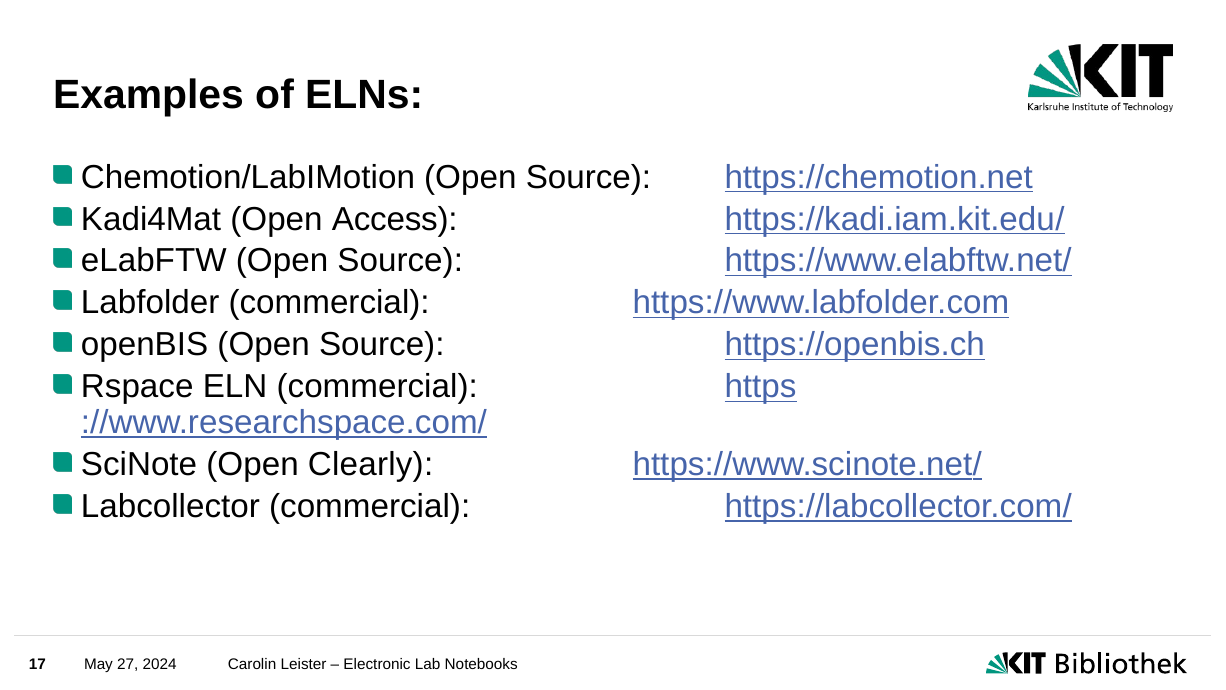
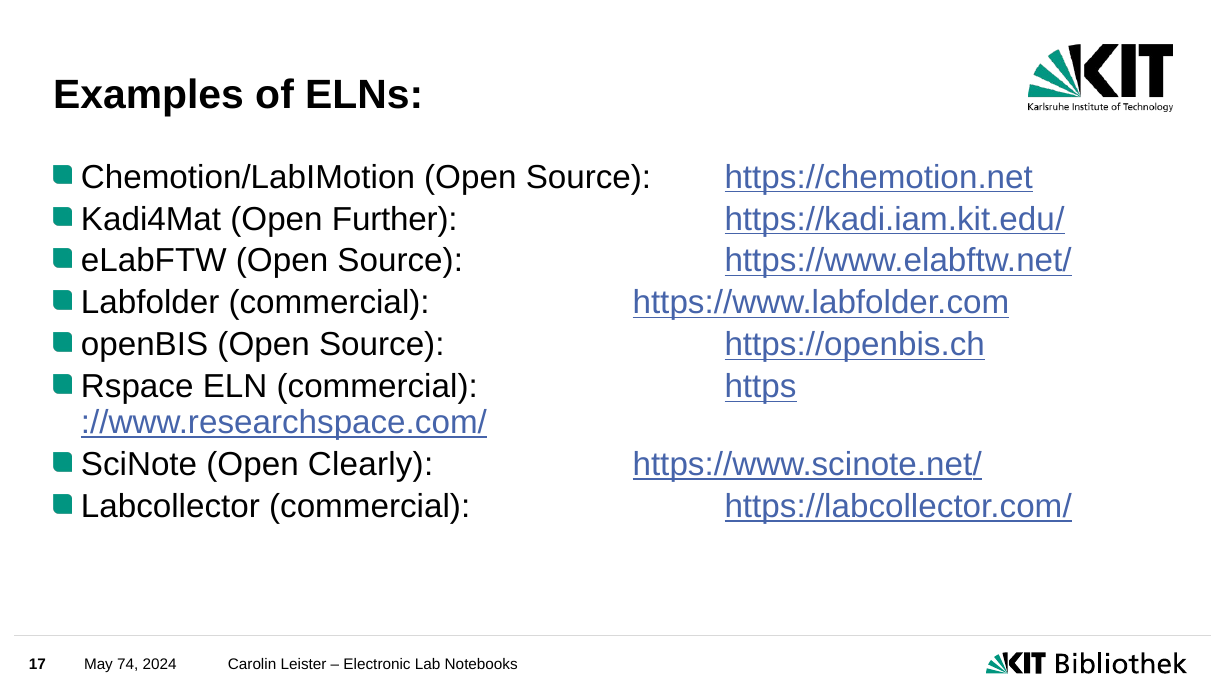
Access: Access -> Further
27: 27 -> 74
